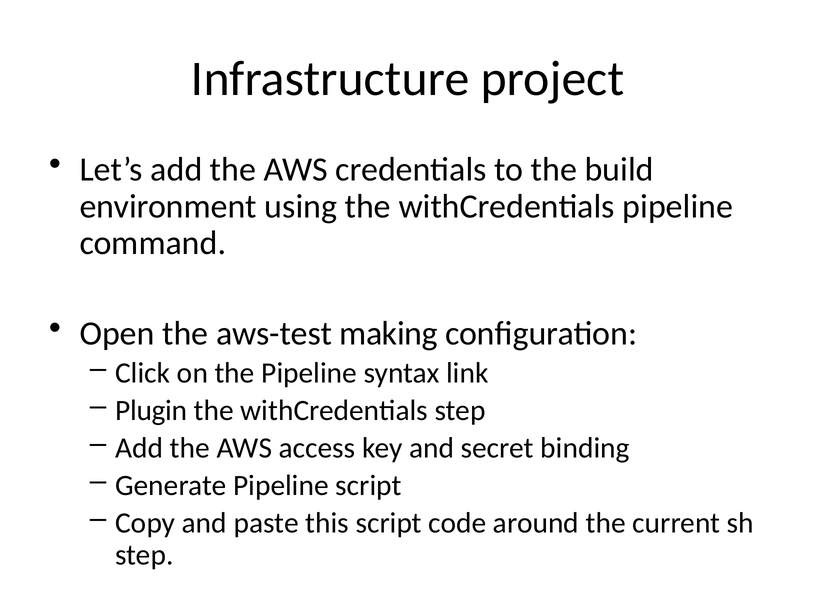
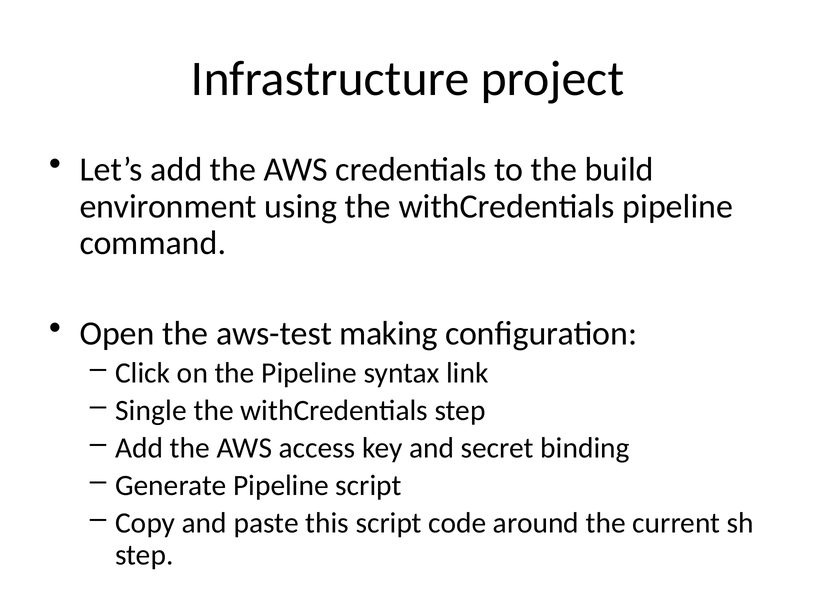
Plugin: Plugin -> Single
